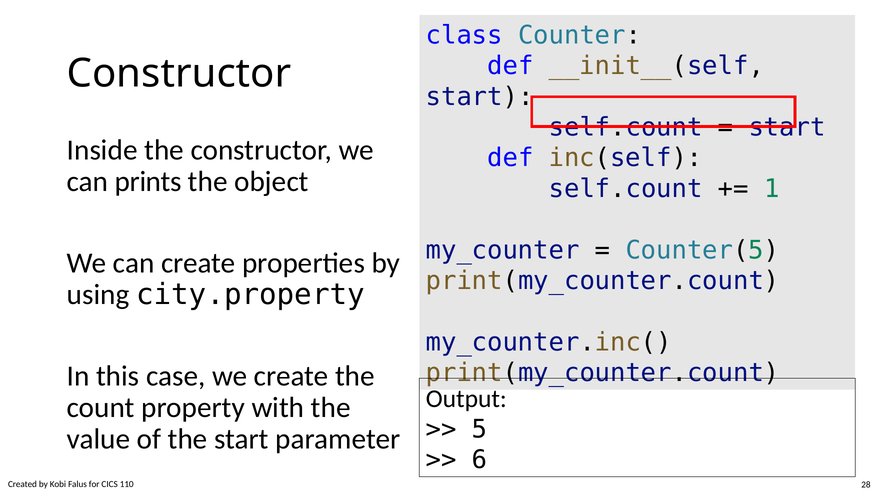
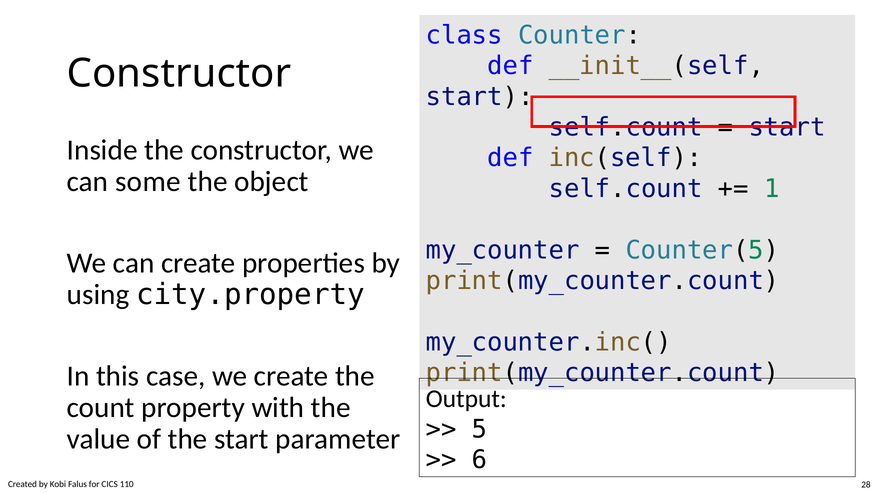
prints: prints -> some
